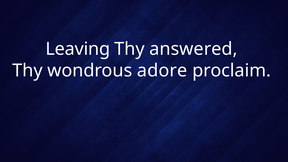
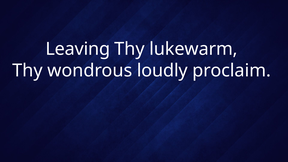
answered: answered -> lukewarm
adore: adore -> loudly
